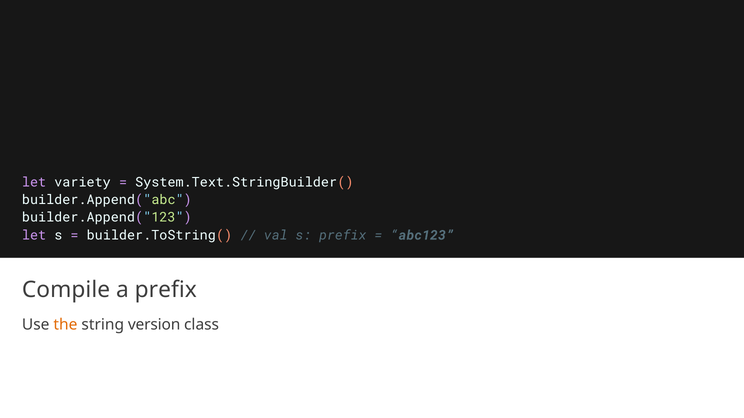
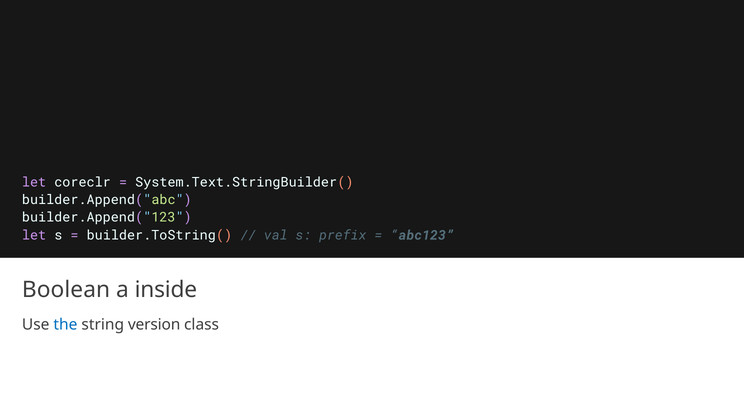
variety: variety -> coreclr
Compile: Compile -> Boolean
a prefix: prefix -> inside
the colour: orange -> blue
